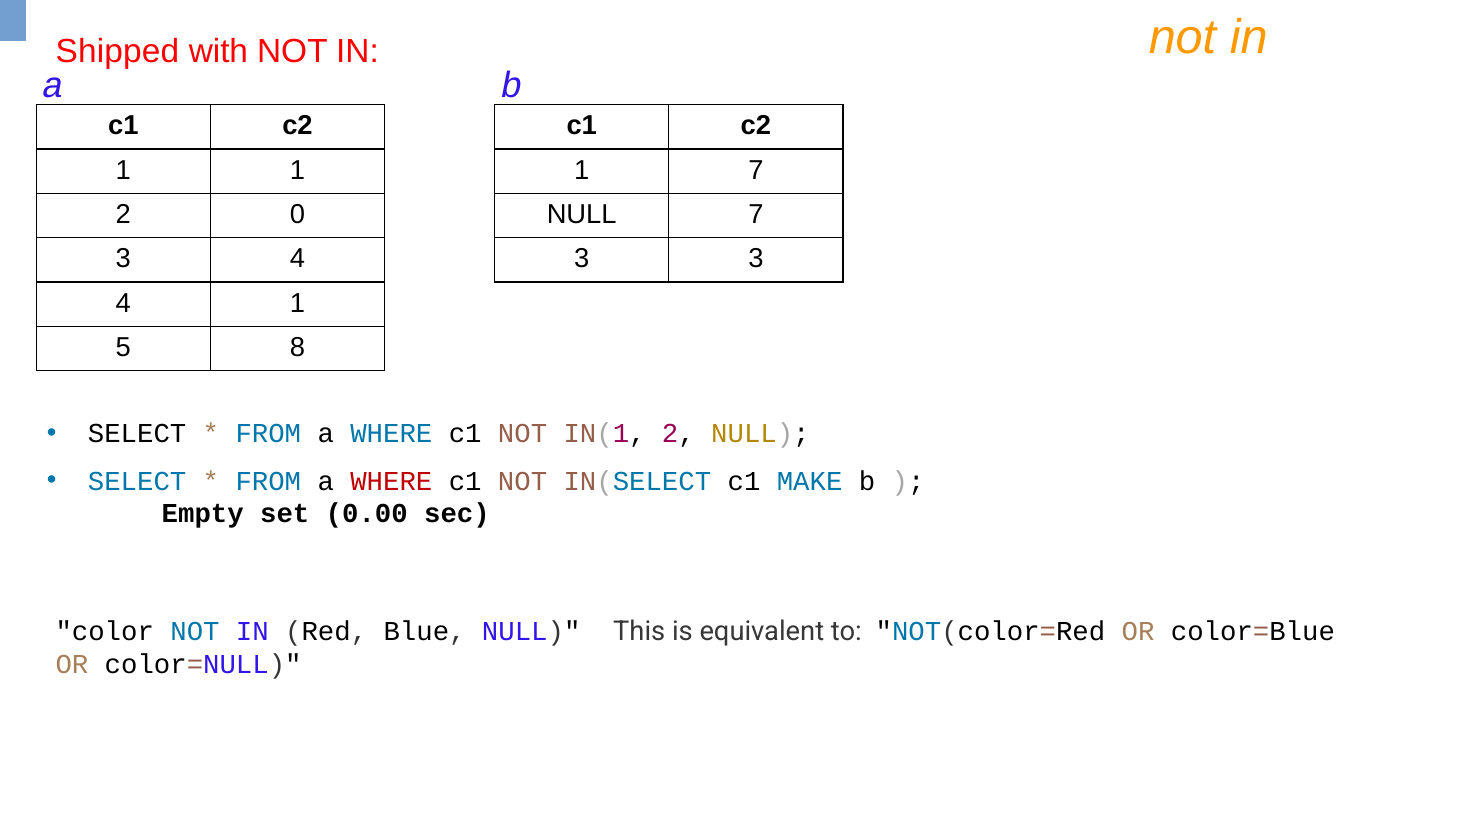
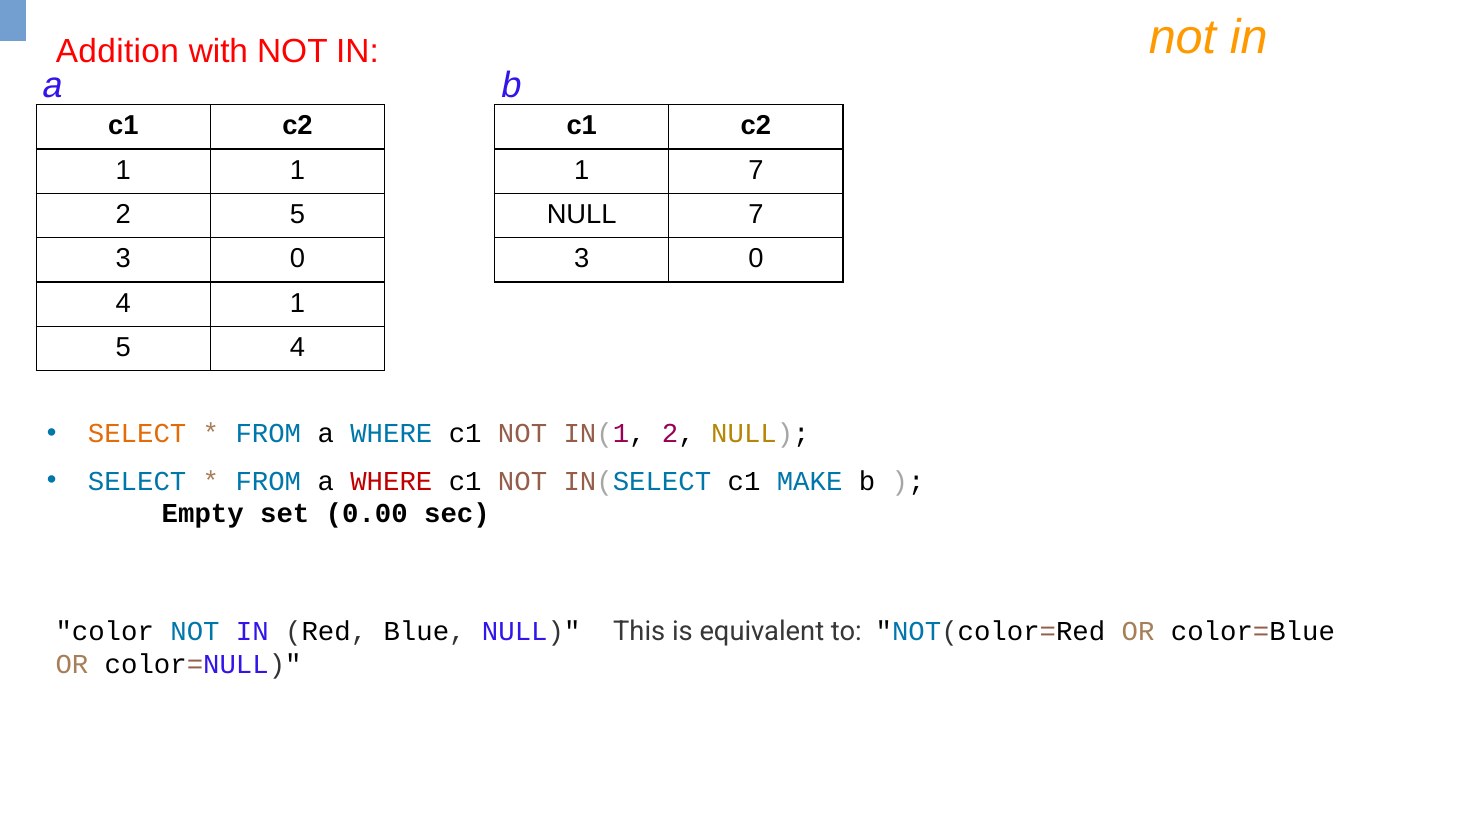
Shipped: Shipped -> Addition
2 0: 0 -> 5
4 at (298, 259): 4 -> 0
3 at (756, 259): 3 -> 0
5 8: 8 -> 4
SELECT at (137, 434) colour: black -> orange
